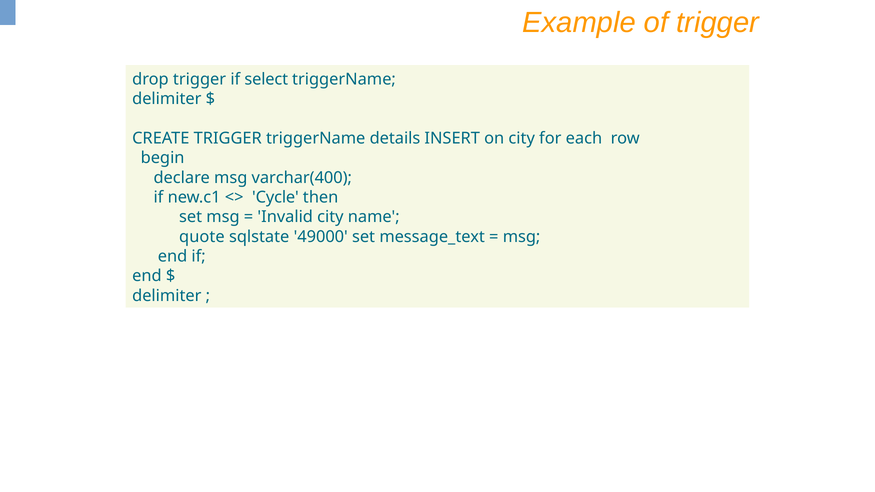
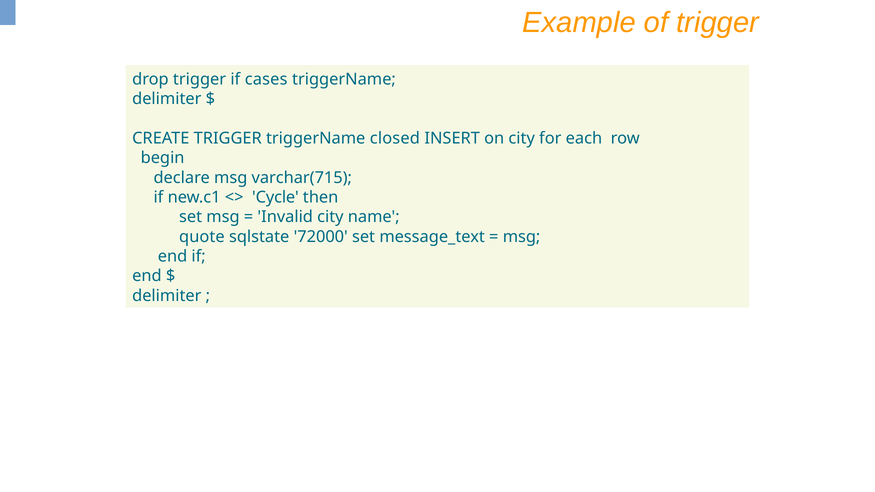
select: select -> cases
details: details -> closed
varchar(400: varchar(400 -> varchar(715
49000: 49000 -> 72000
